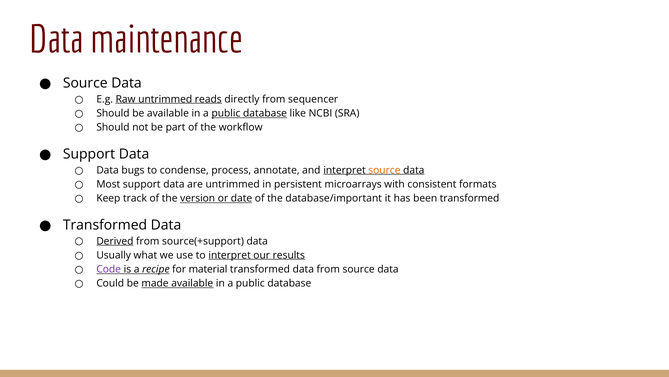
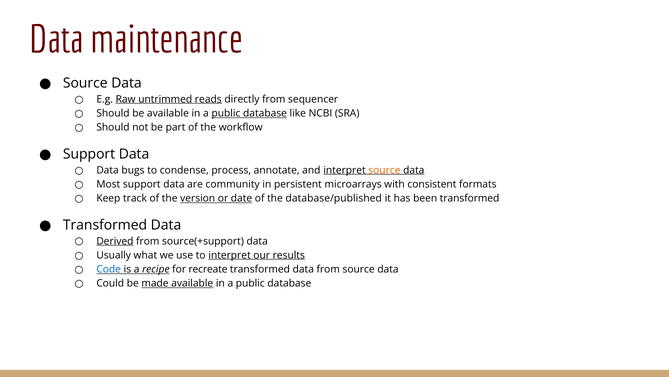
are untrimmed: untrimmed -> community
database/important: database/important -> database/published
Code colour: purple -> blue
material: material -> recreate
